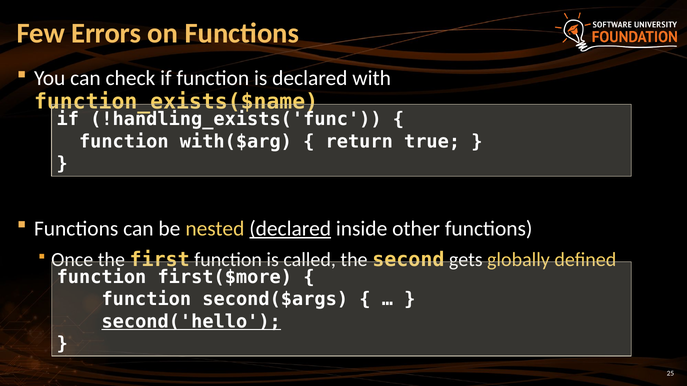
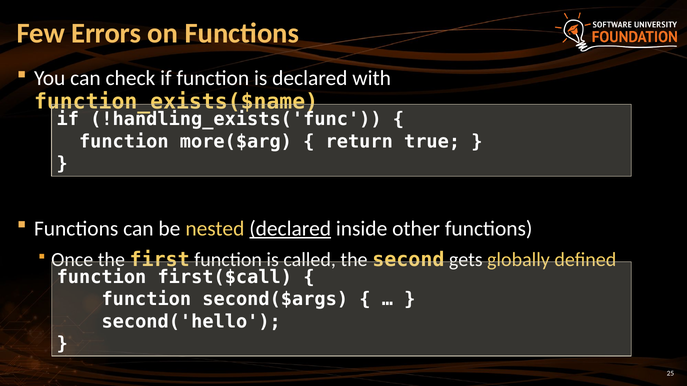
with($arg: with($arg -> more($arg
first($more: first($more -> first($call
second('hello underline: present -> none
